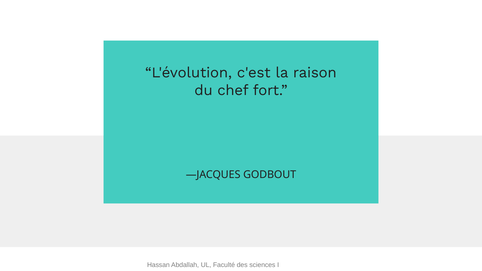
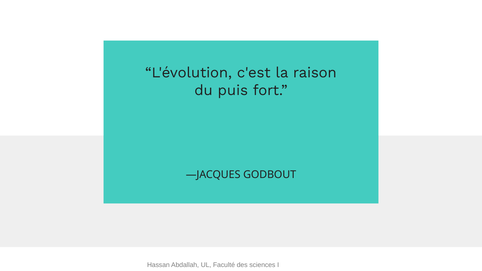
chef: chef -> puis
